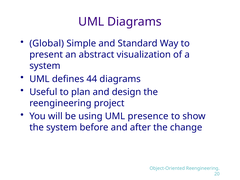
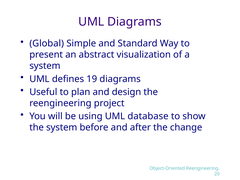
44: 44 -> 19
presence: presence -> database
